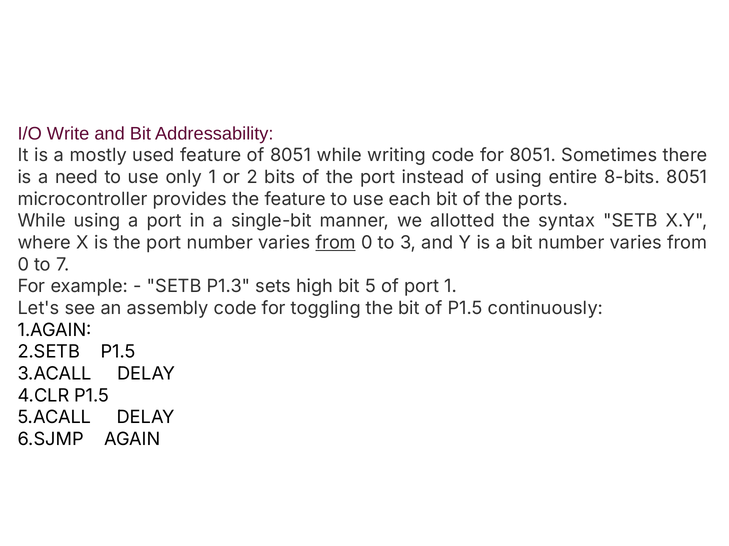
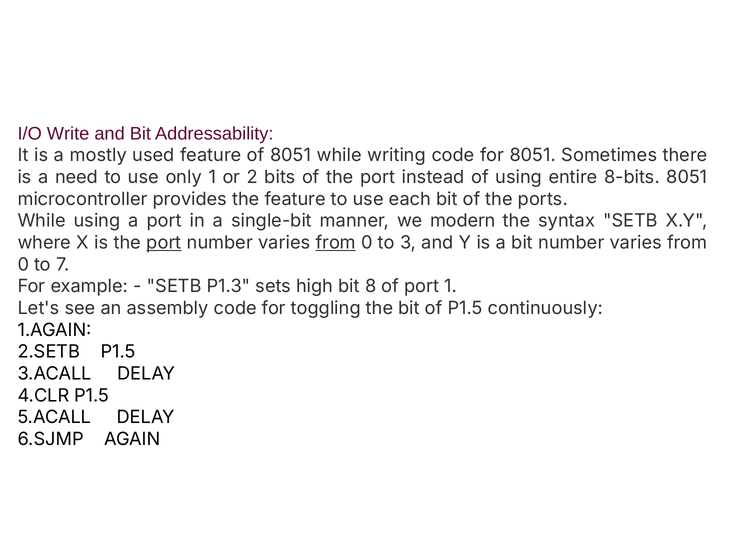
allotted: allotted -> modern
port at (164, 243) underline: none -> present
5: 5 -> 8
